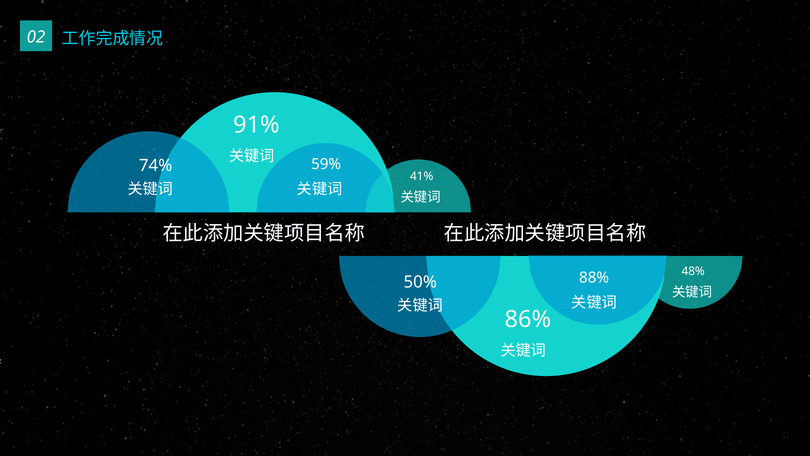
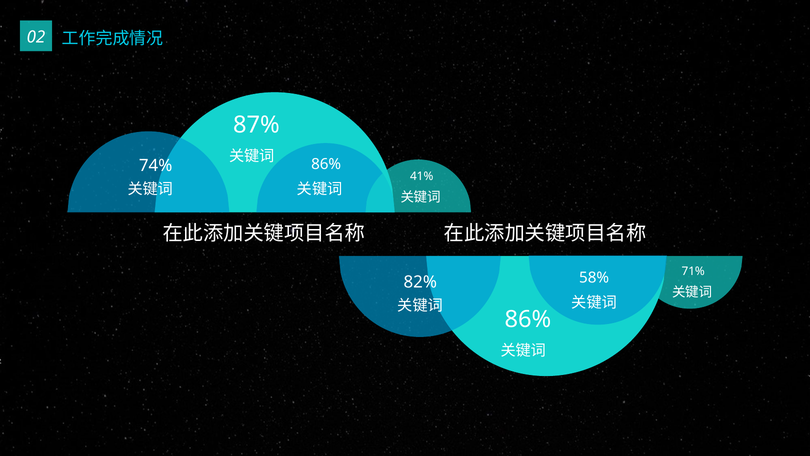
91%: 91% -> 87%
74% 59%: 59% -> 86%
48%: 48% -> 71%
88%: 88% -> 58%
50%: 50% -> 82%
